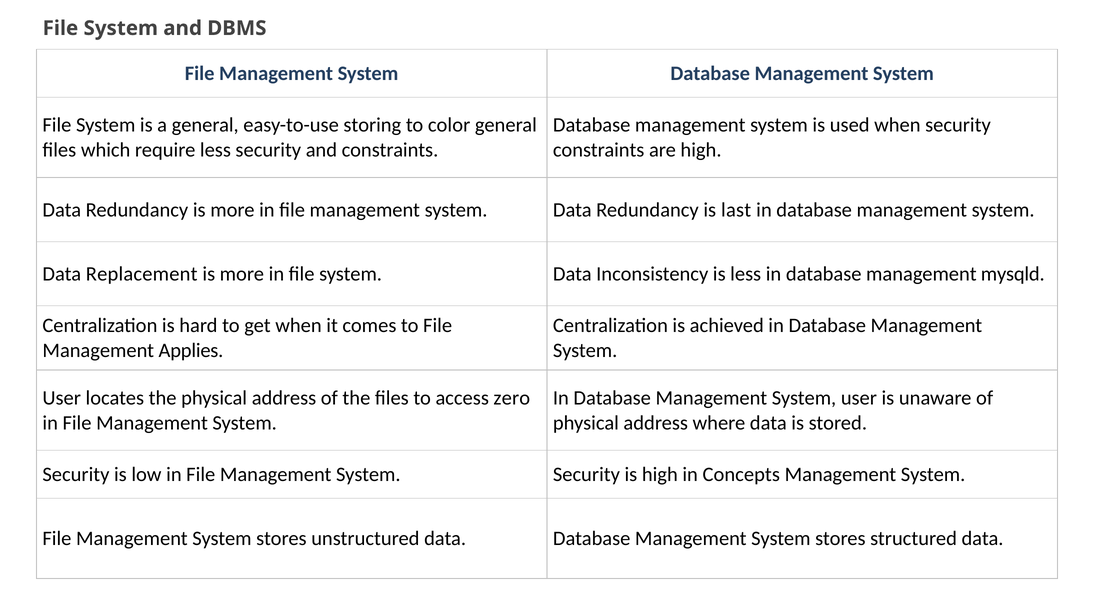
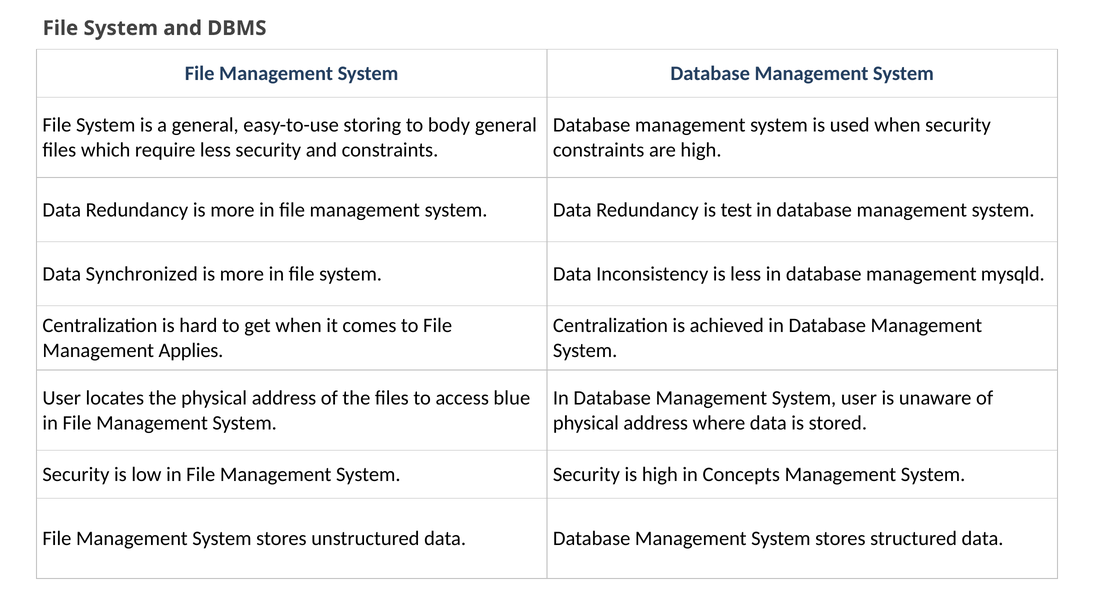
color: color -> body
last: last -> test
Replacement: Replacement -> Synchronized
zero: zero -> blue
